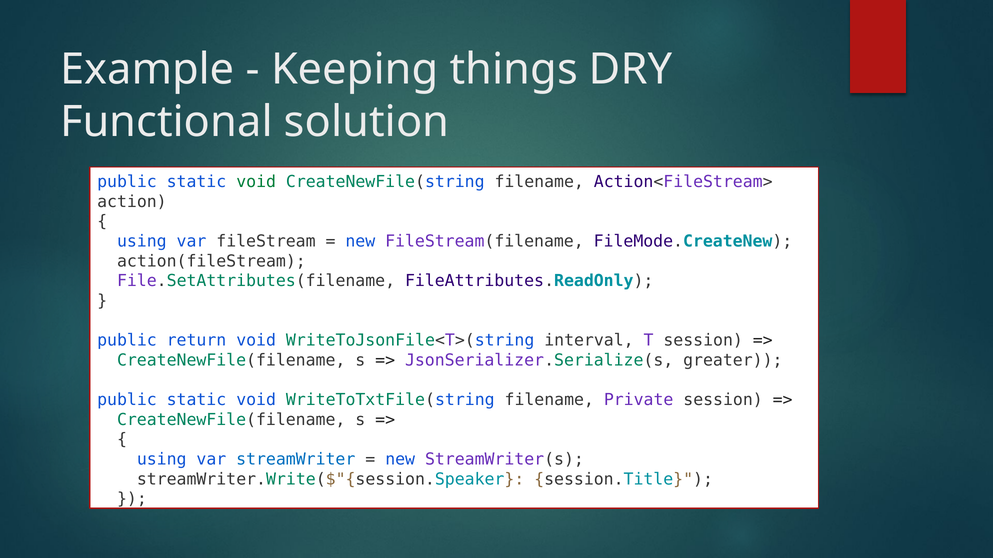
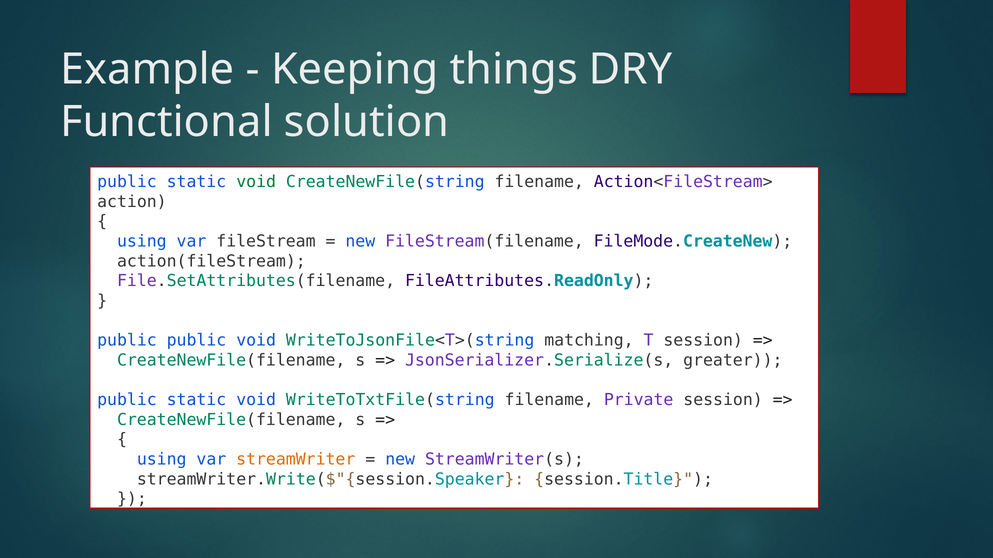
public return: return -> public
interval: interval -> matching
streamWriter colour: blue -> orange
